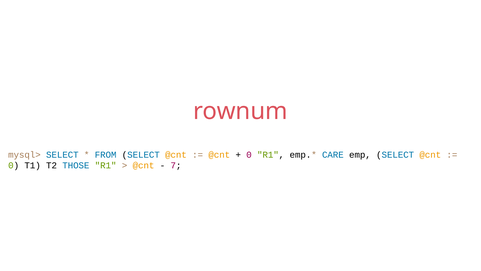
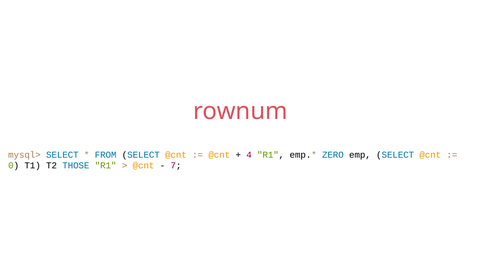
0 at (249, 154): 0 -> 4
CARE: CARE -> ZERO
